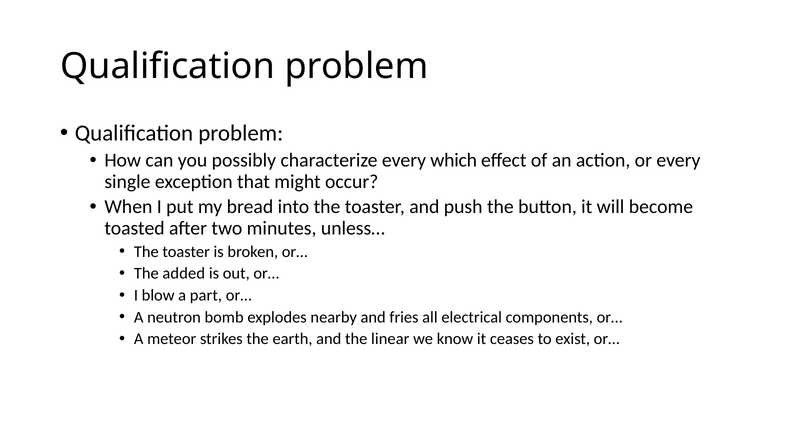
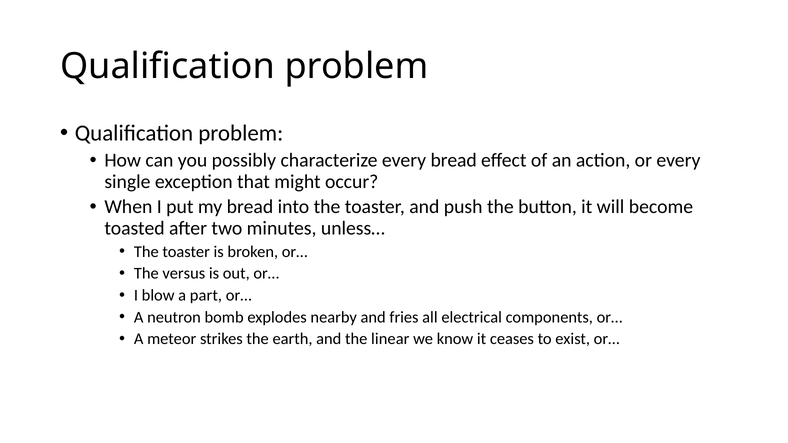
every which: which -> bread
added: added -> versus
